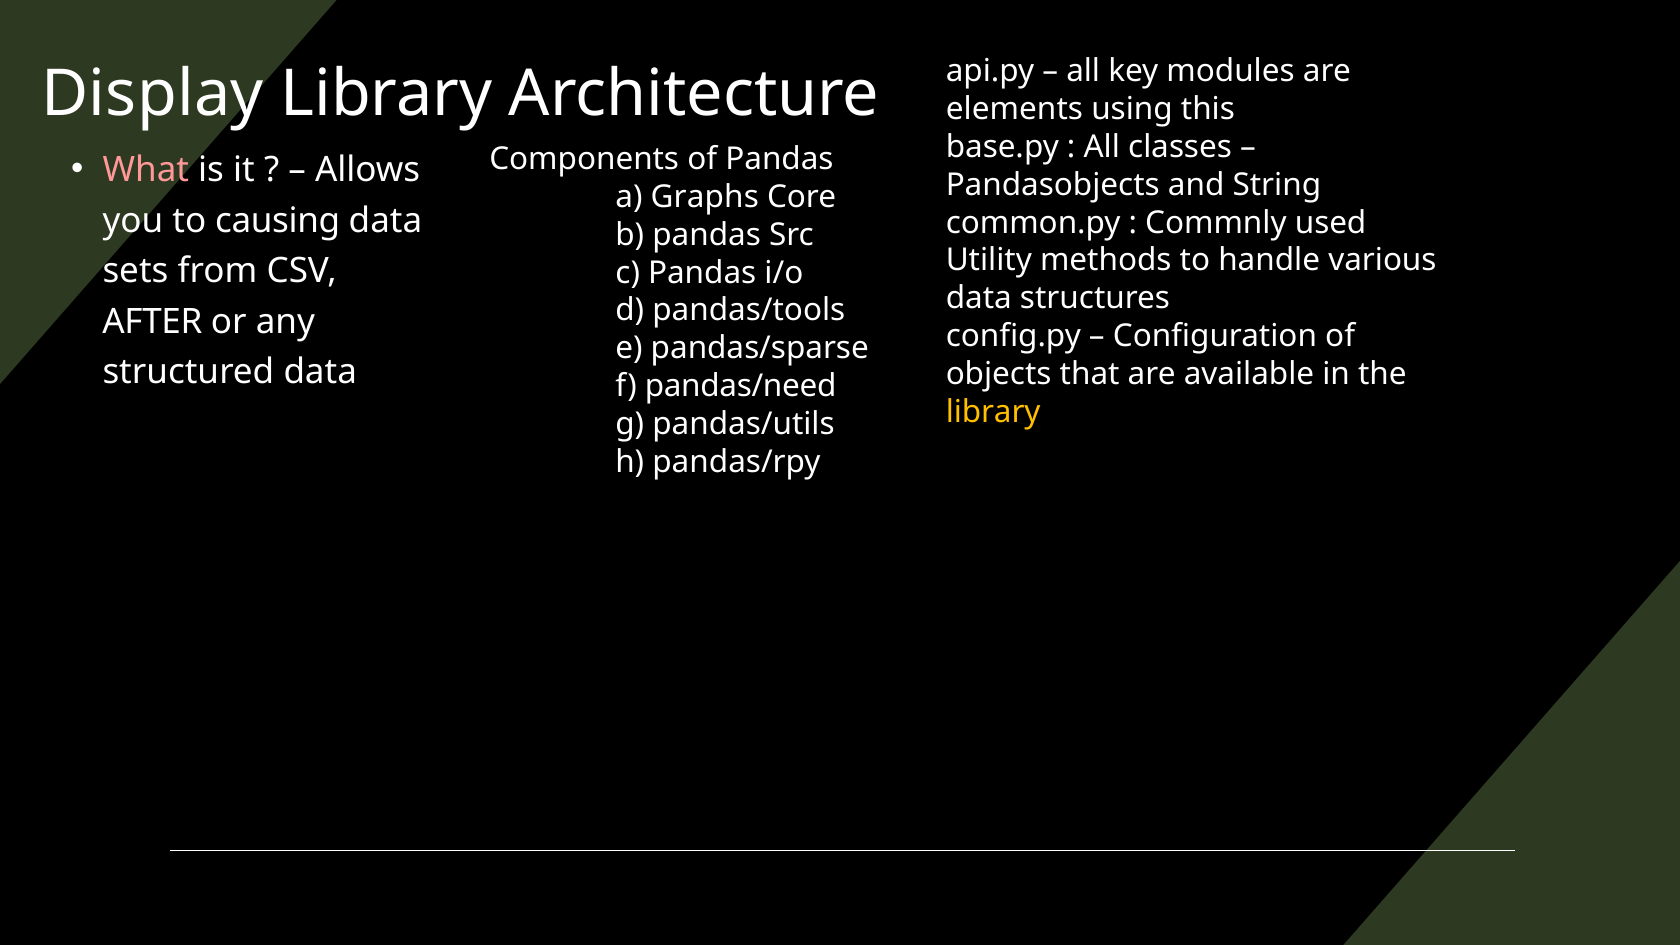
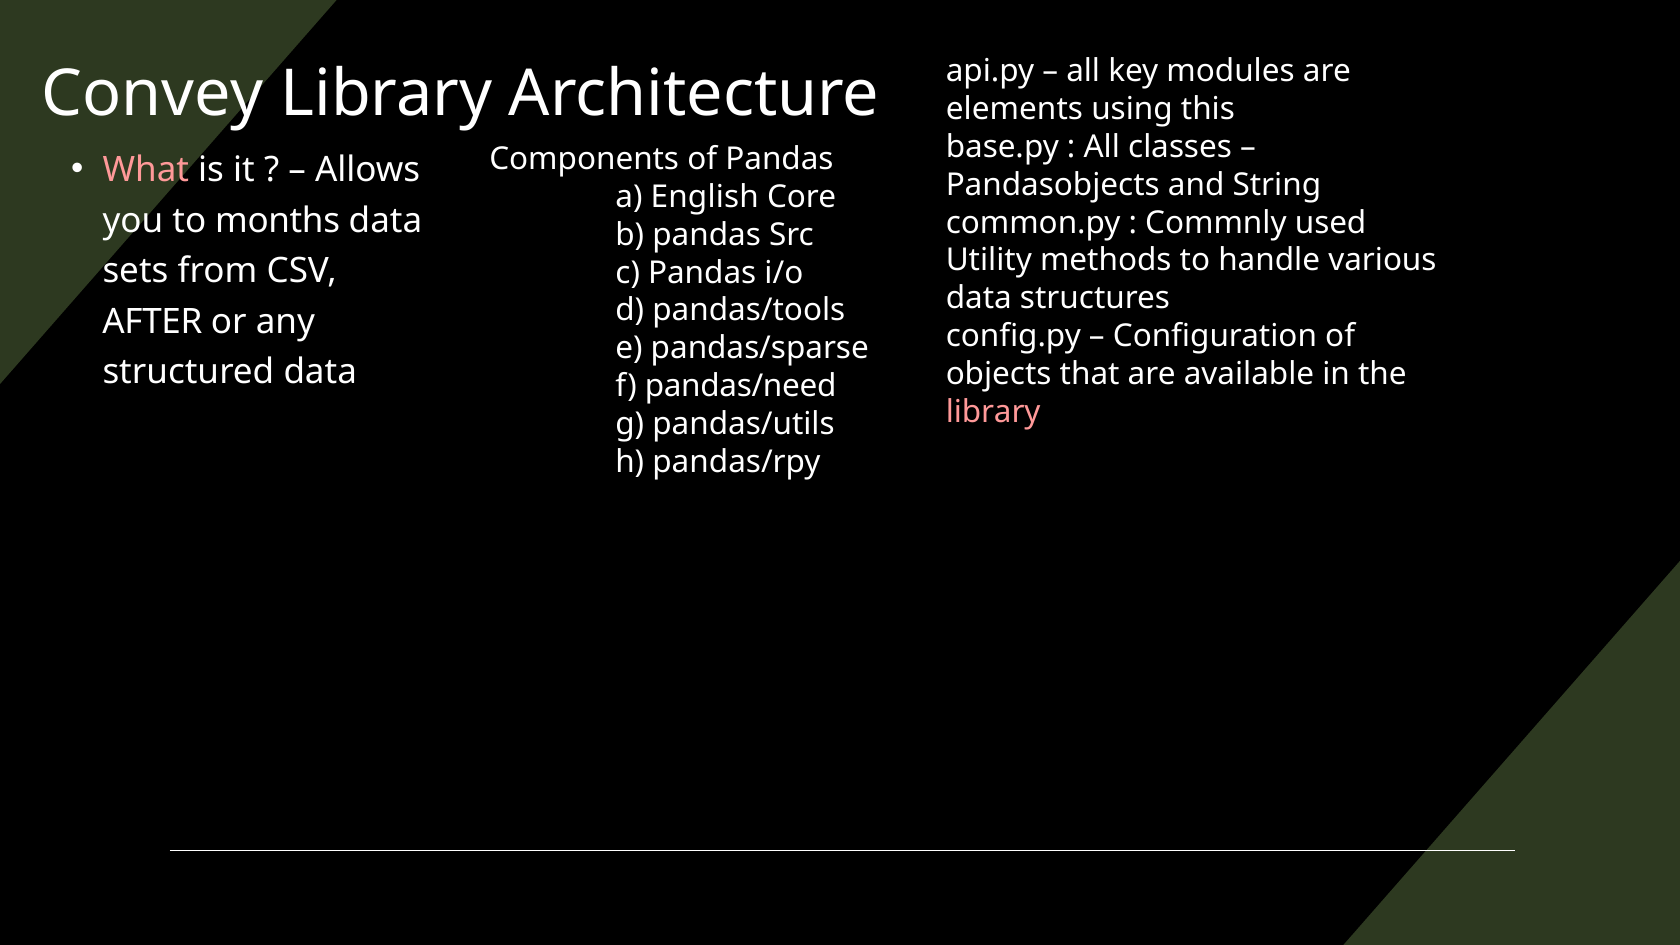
Display: Display -> Convey
Graphs: Graphs -> English
causing: causing -> months
library at (993, 412) colour: yellow -> pink
